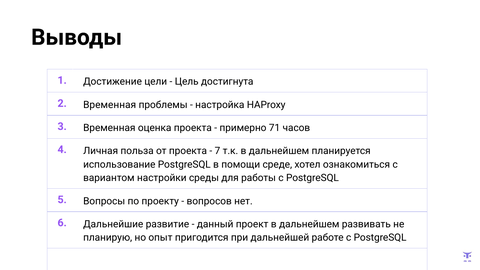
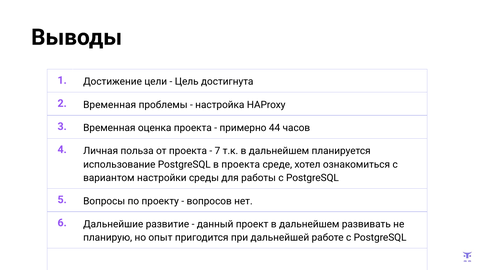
71: 71 -> 44
в помощи: помощи -> проекта
